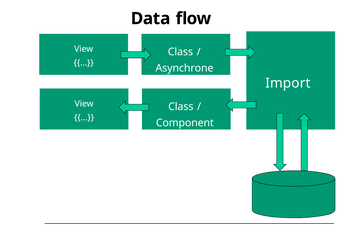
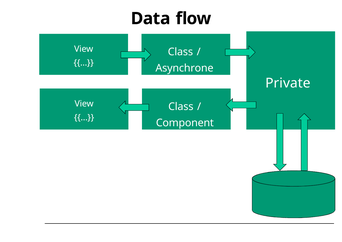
Import: Import -> Private
